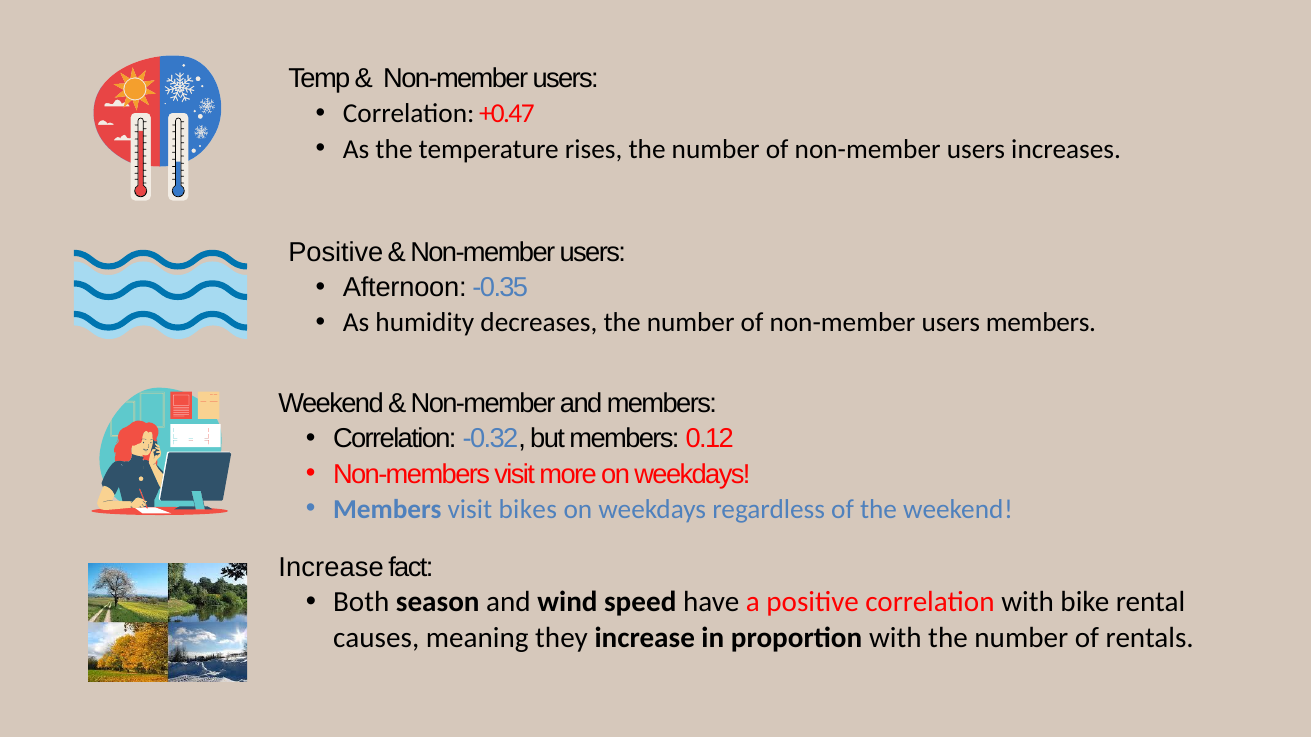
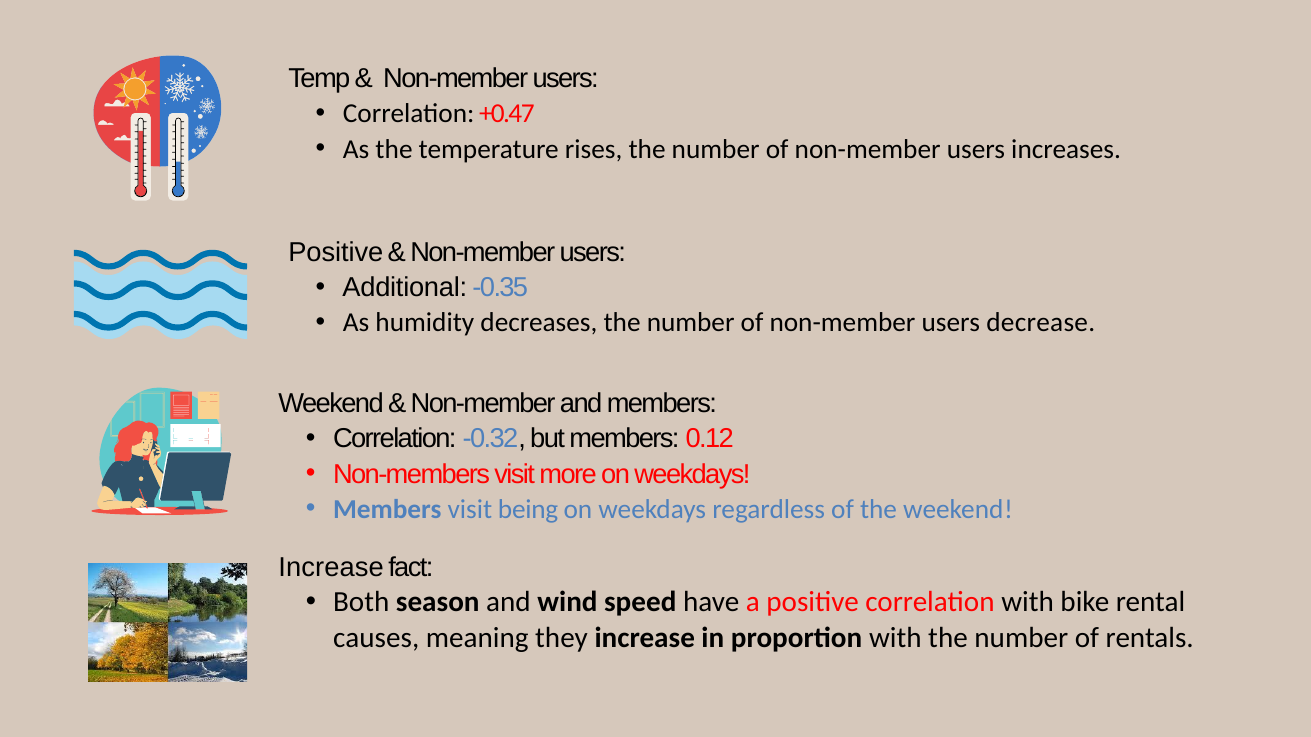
Afternoon: Afternoon -> Additional
users members: members -> decrease
bikes: bikes -> being
